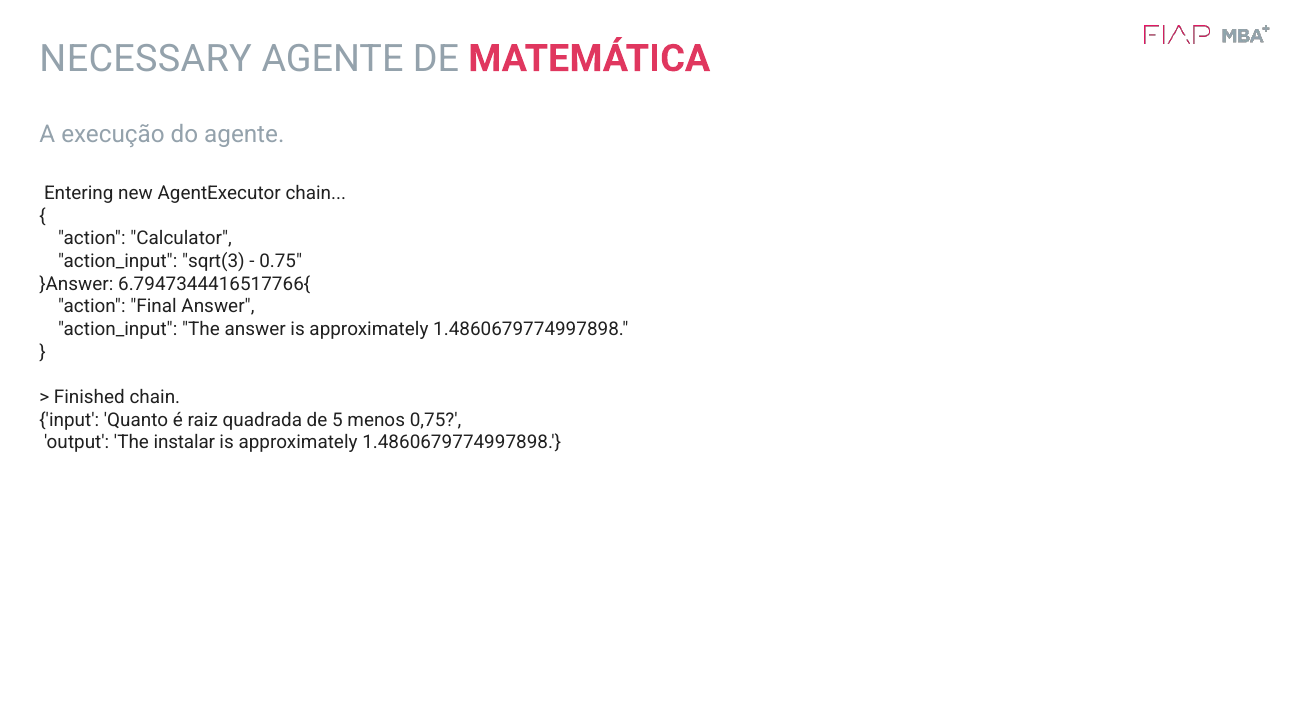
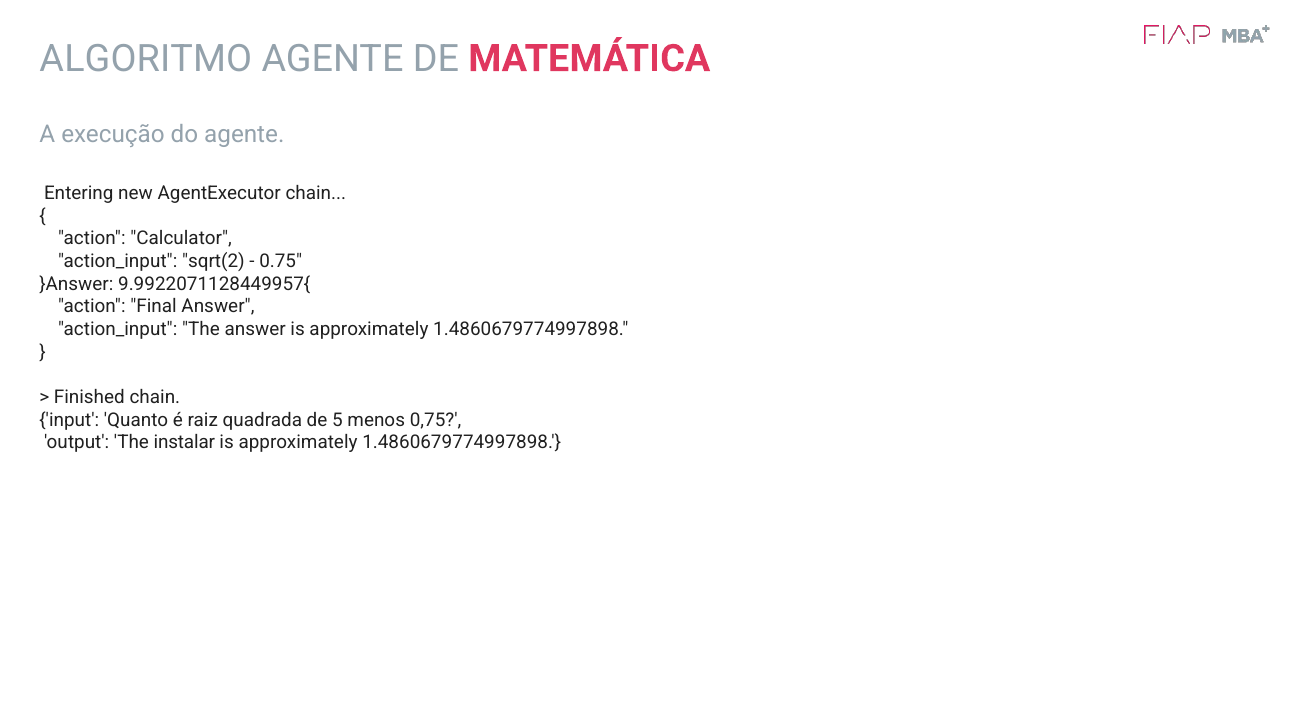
NECESSARY: NECESSARY -> ALGORITMO
sqrt(3: sqrt(3 -> sqrt(2
6.7947344416517766{: 6.7947344416517766{ -> 9.9922071128449957{
